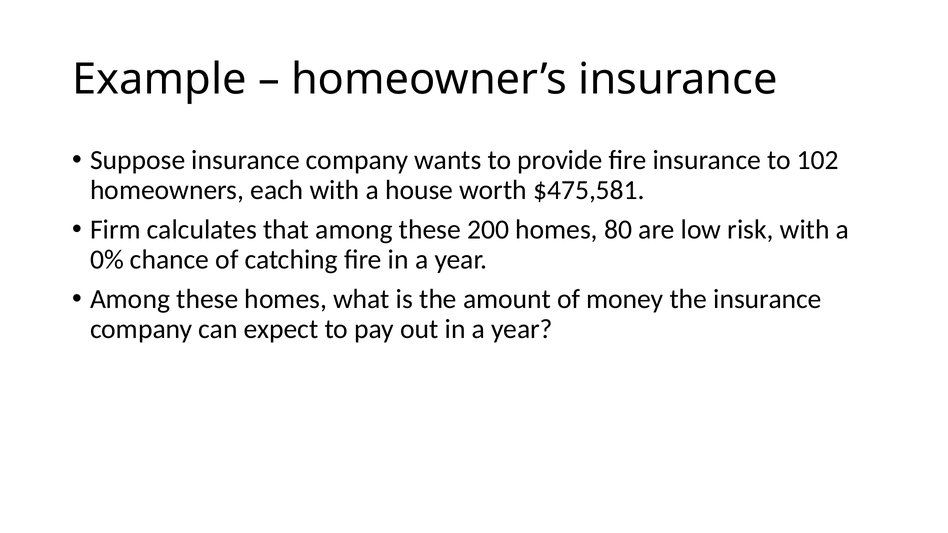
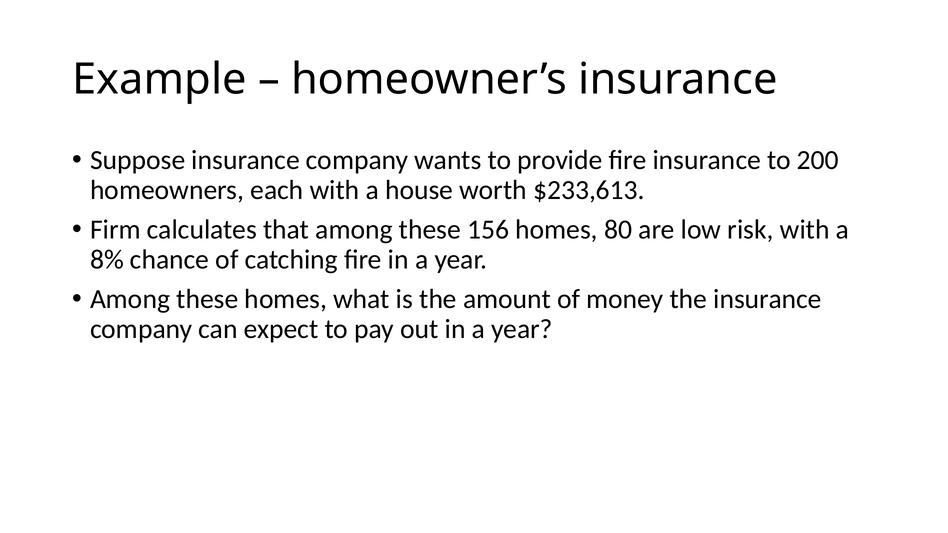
102: 102 -> 200
$475,581: $475,581 -> $233,613
200: 200 -> 156
0%: 0% -> 8%
